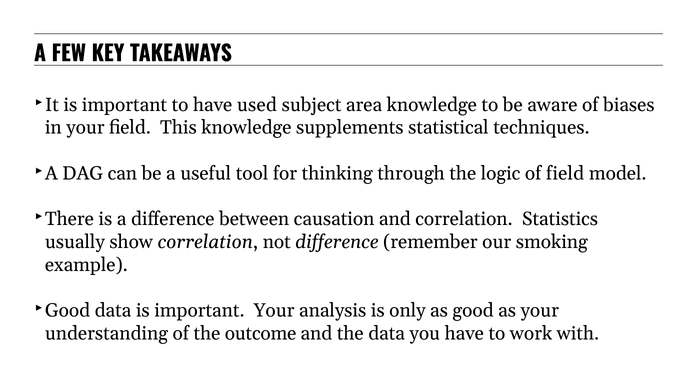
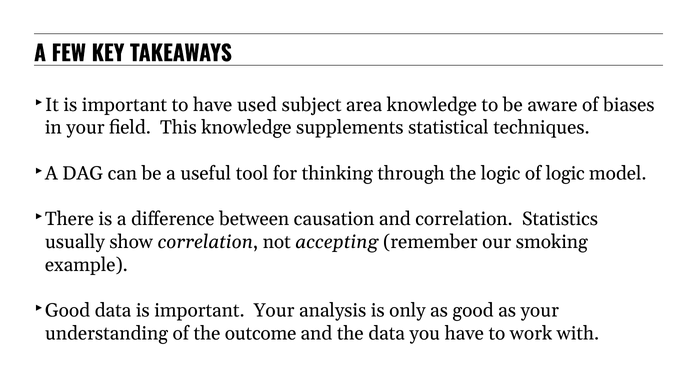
of field: field -> logic
not difference: difference -> accepting
